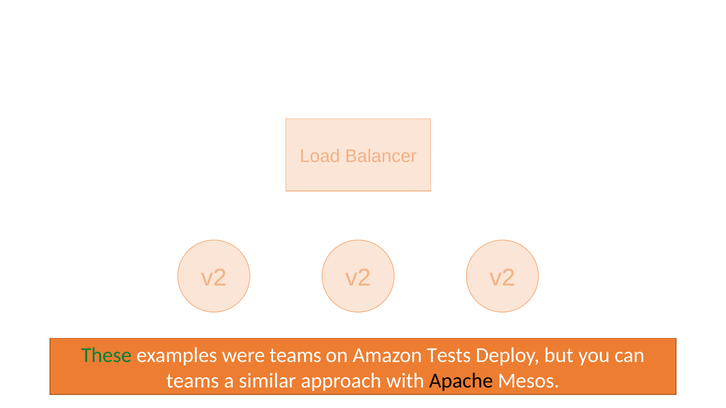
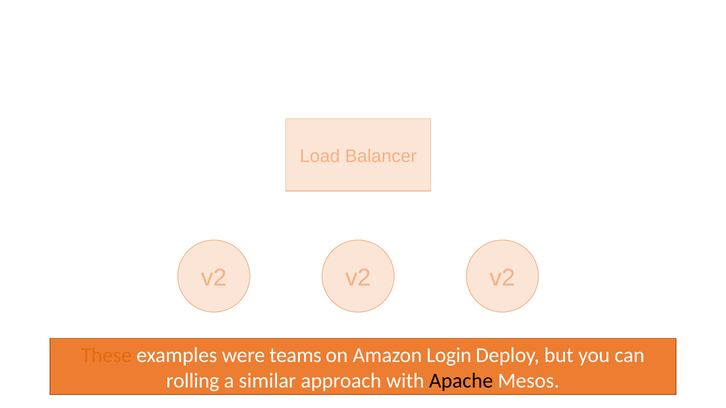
These colour: green -> orange
Tests: Tests -> Login
teams at (193, 381): teams -> rolling
